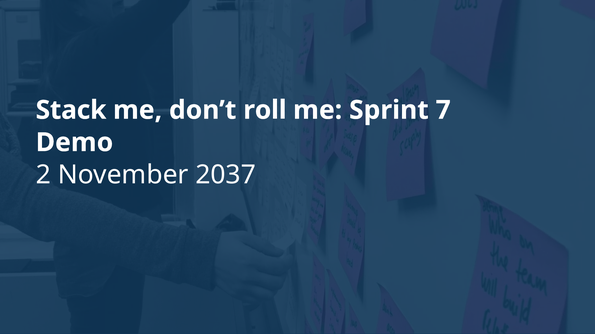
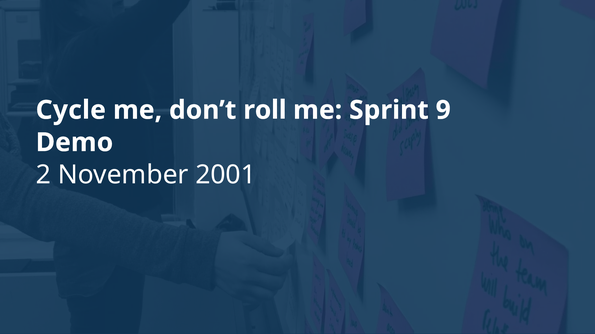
Stack: Stack -> Cycle
7: 7 -> 9
2037: 2037 -> 2001
